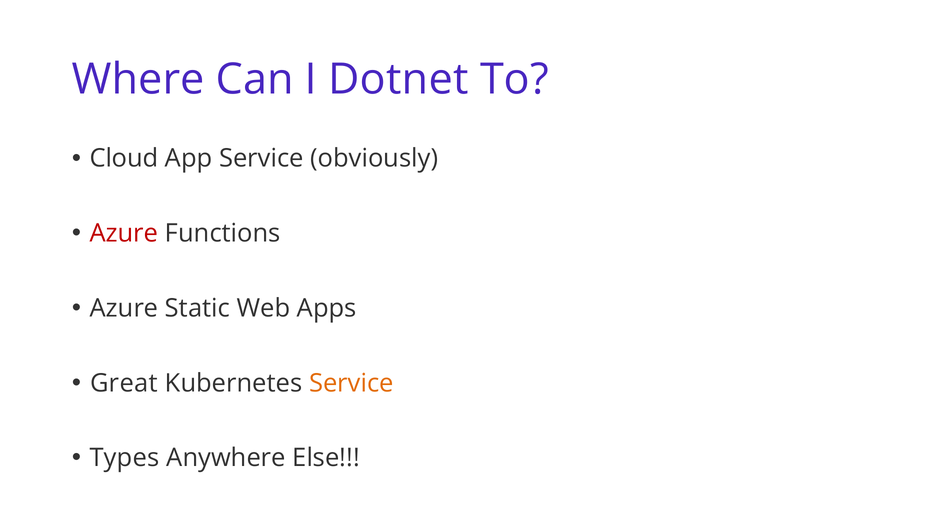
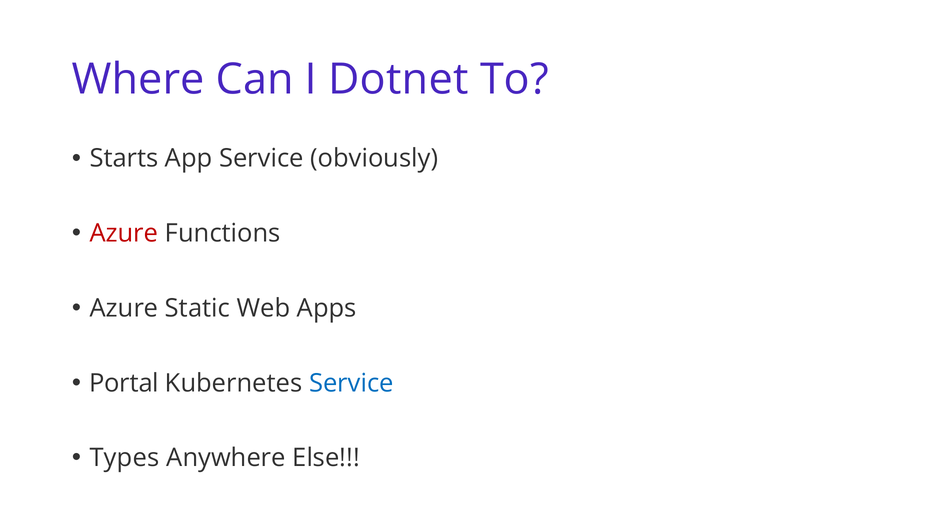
Cloud: Cloud -> Starts
Great: Great -> Portal
Service at (351, 383) colour: orange -> blue
